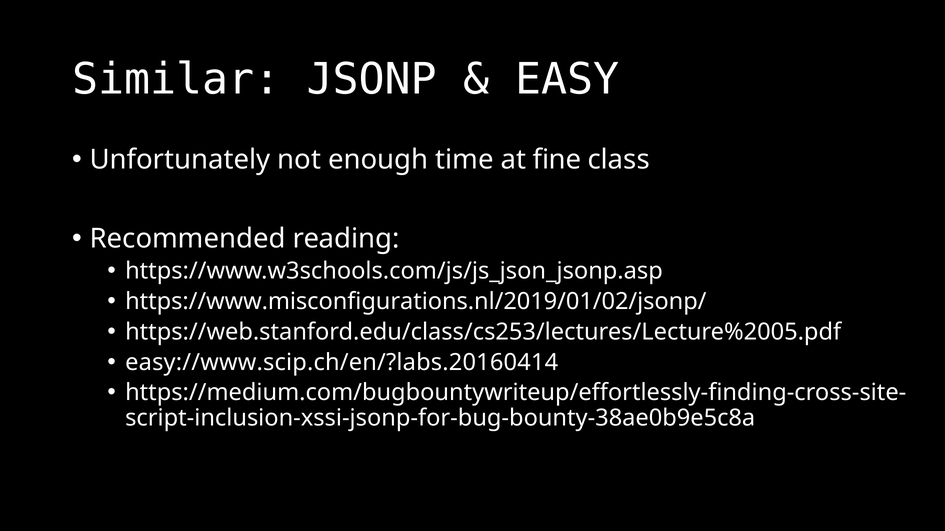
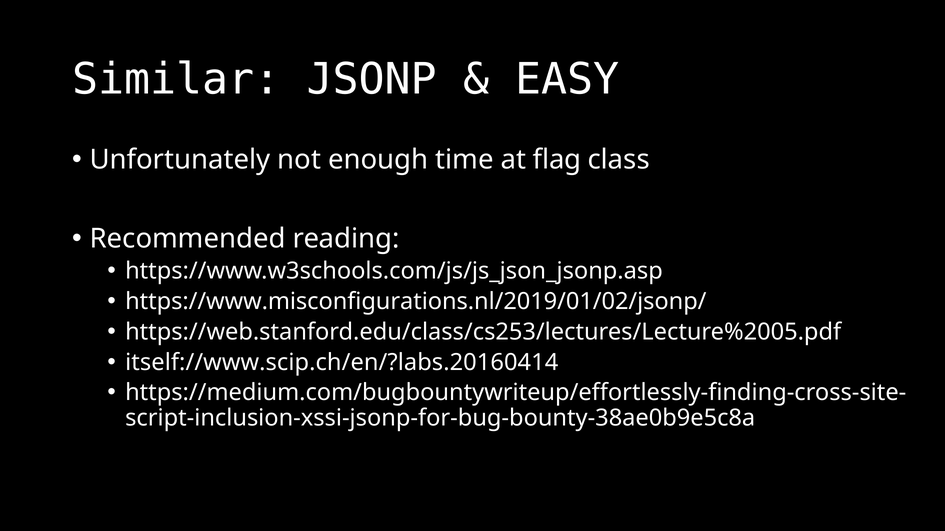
fine: fine -> flag
easy://www.scip.ch/en/?labs.20160414: easy://www.scip.ch/en/?labs.20160414 -> itself://www.scip.ch/en/?labs.20160414
